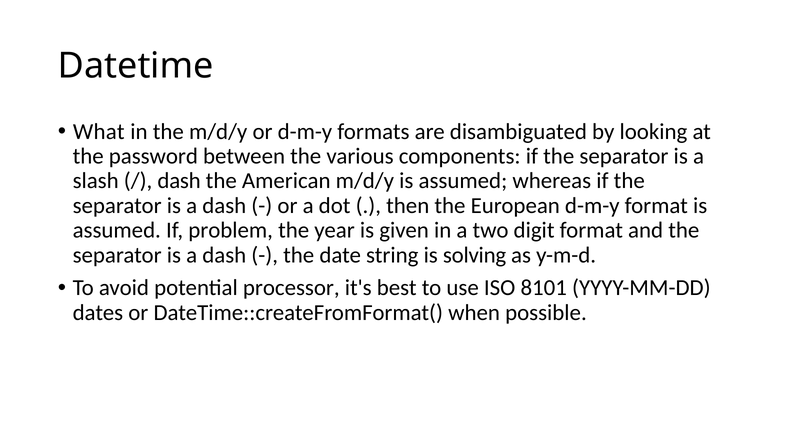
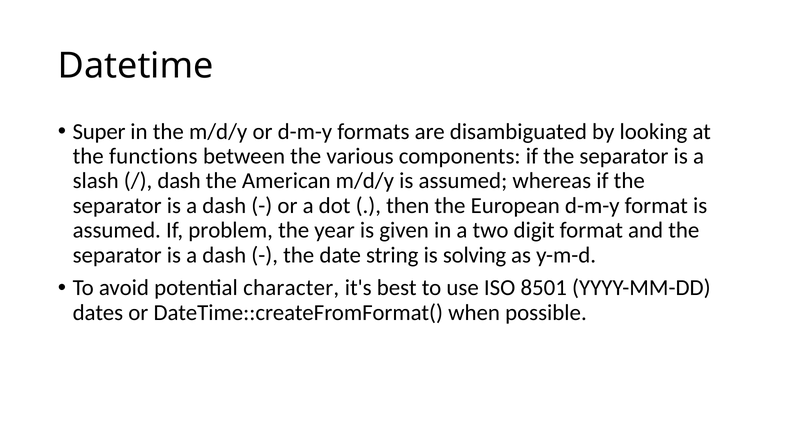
What: What -> Super
password: password -> functions
processor: processor -> character
8101: 8101 -> 8501
